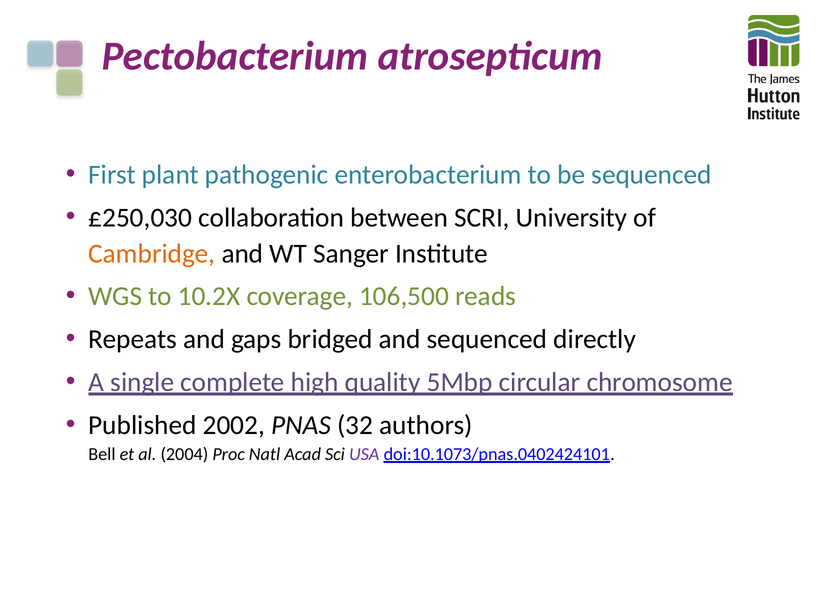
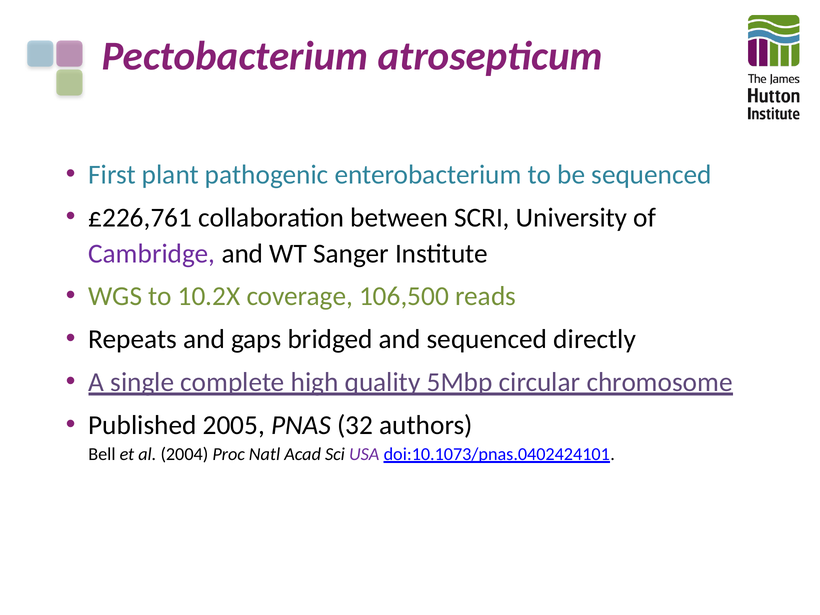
£250,030: £250,030 -> £226,761
Cambridge colour: orange -> purple
2002: 2002 -> 2005
